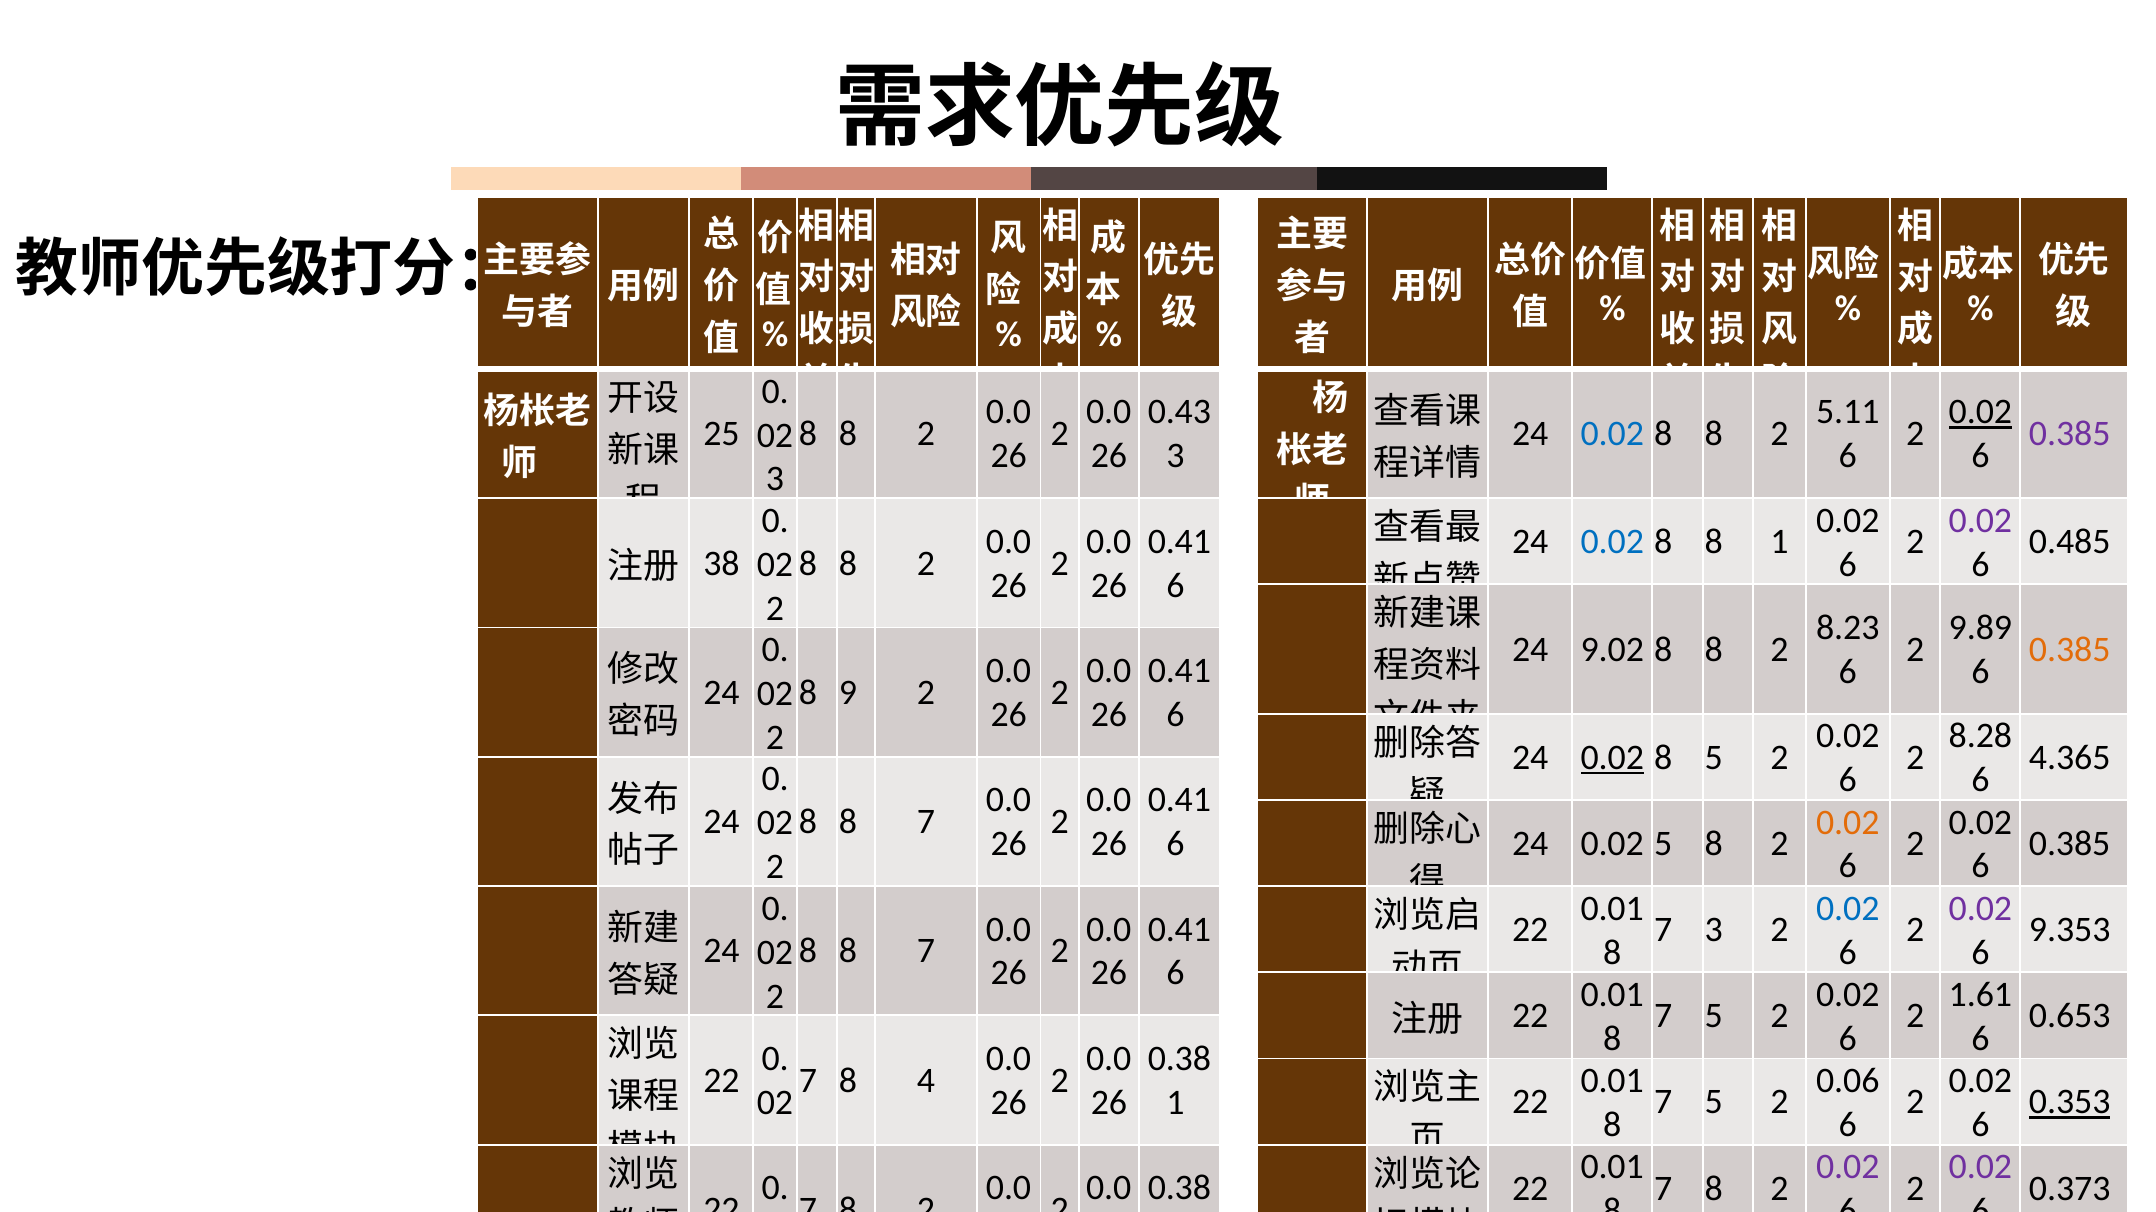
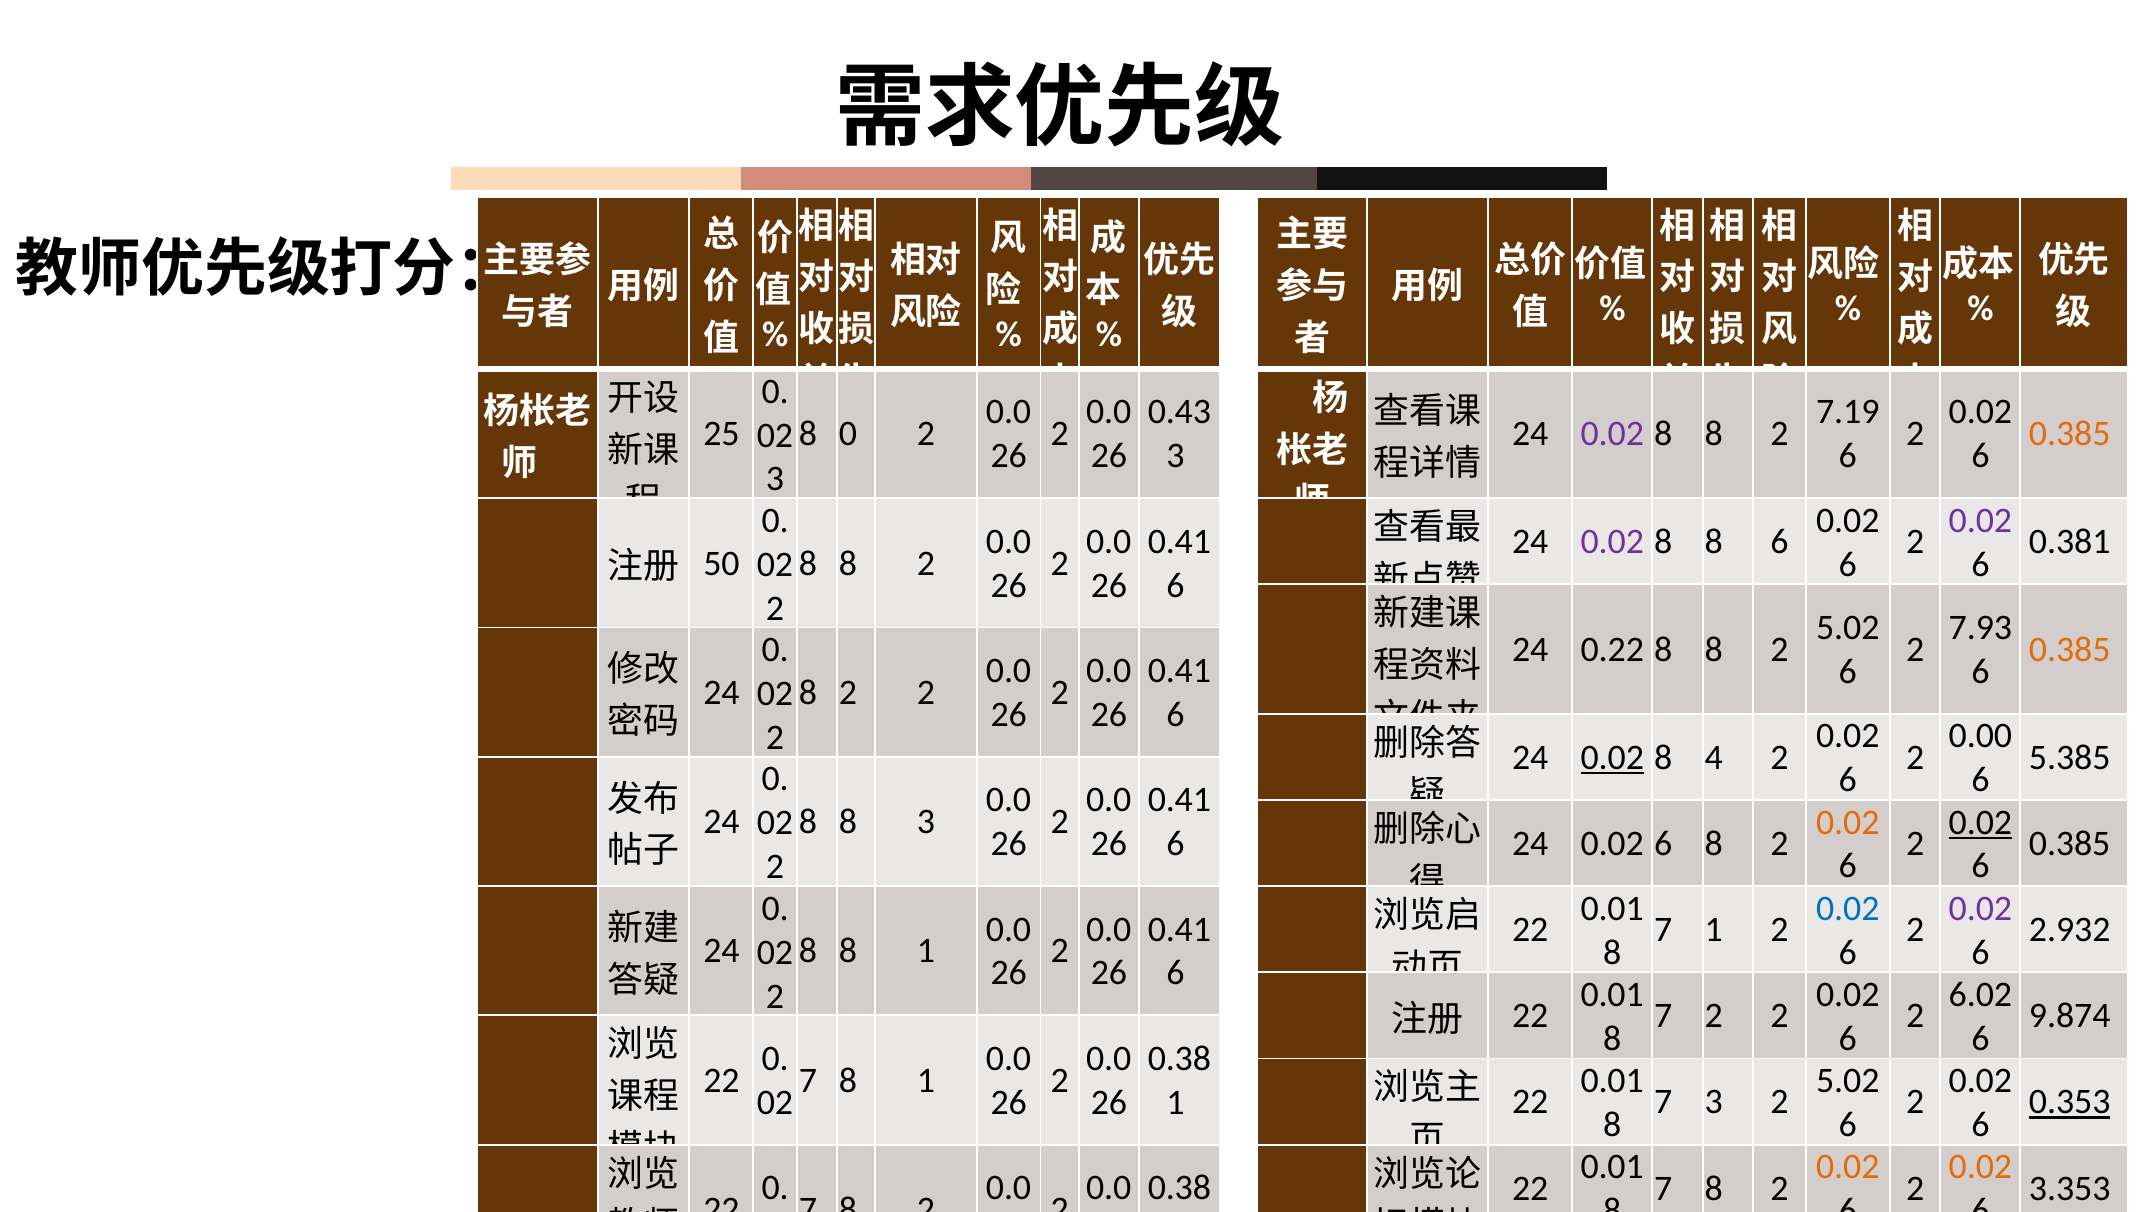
5.11: 5.11 -> 7.19
0.02 at (1980, 412) underline: present -> none
8 at (848, 434): 8 -> 0
0.02 at (1612, 434) colour: blue -> purple
0.385 at (2070, 434) colour: purple -> orange
0.02 at (1612, 542) colour: blue -> purple
8 1: 1 -> 6
0.485: 0.485 -> 0.381
38: 38 -> 50
8.23 at (1848, 628): 8.23 -> 5.02
9.89: 9.89 -> 7.93
9.02: 9.02 -> 0.22
9 at (848, 693): 9 -> 2
8.28: 8.28 -> 0.00
8 5: 5 -> 4
4.365: 4.365 -> 5.385
7 at (926, 822): 7 -> 3
0.02 at (1980, 823) underline: none -> present
24 0.02 5: 5 -> 6
7 3: 3 -> 1
9.353: 9.353 -> 2.932
7 at (926, 952): 7 -> 1
1.61: 1.61 -> 6.02
5 at (1714, 1016): 5 -> 2
0.653: 0.653 -> 9.874
7 8 4: 4 -> 1
0.06 at (1848, 1082): 0.06 -> 5.02
5 at (1714, 1103): 5 -> 3
0.02 at (1848, 1168) colour: purple -> orange
0.02 at (1980, 1168) colour: purple -> orange
0.373: 0.373 -> 3.353
